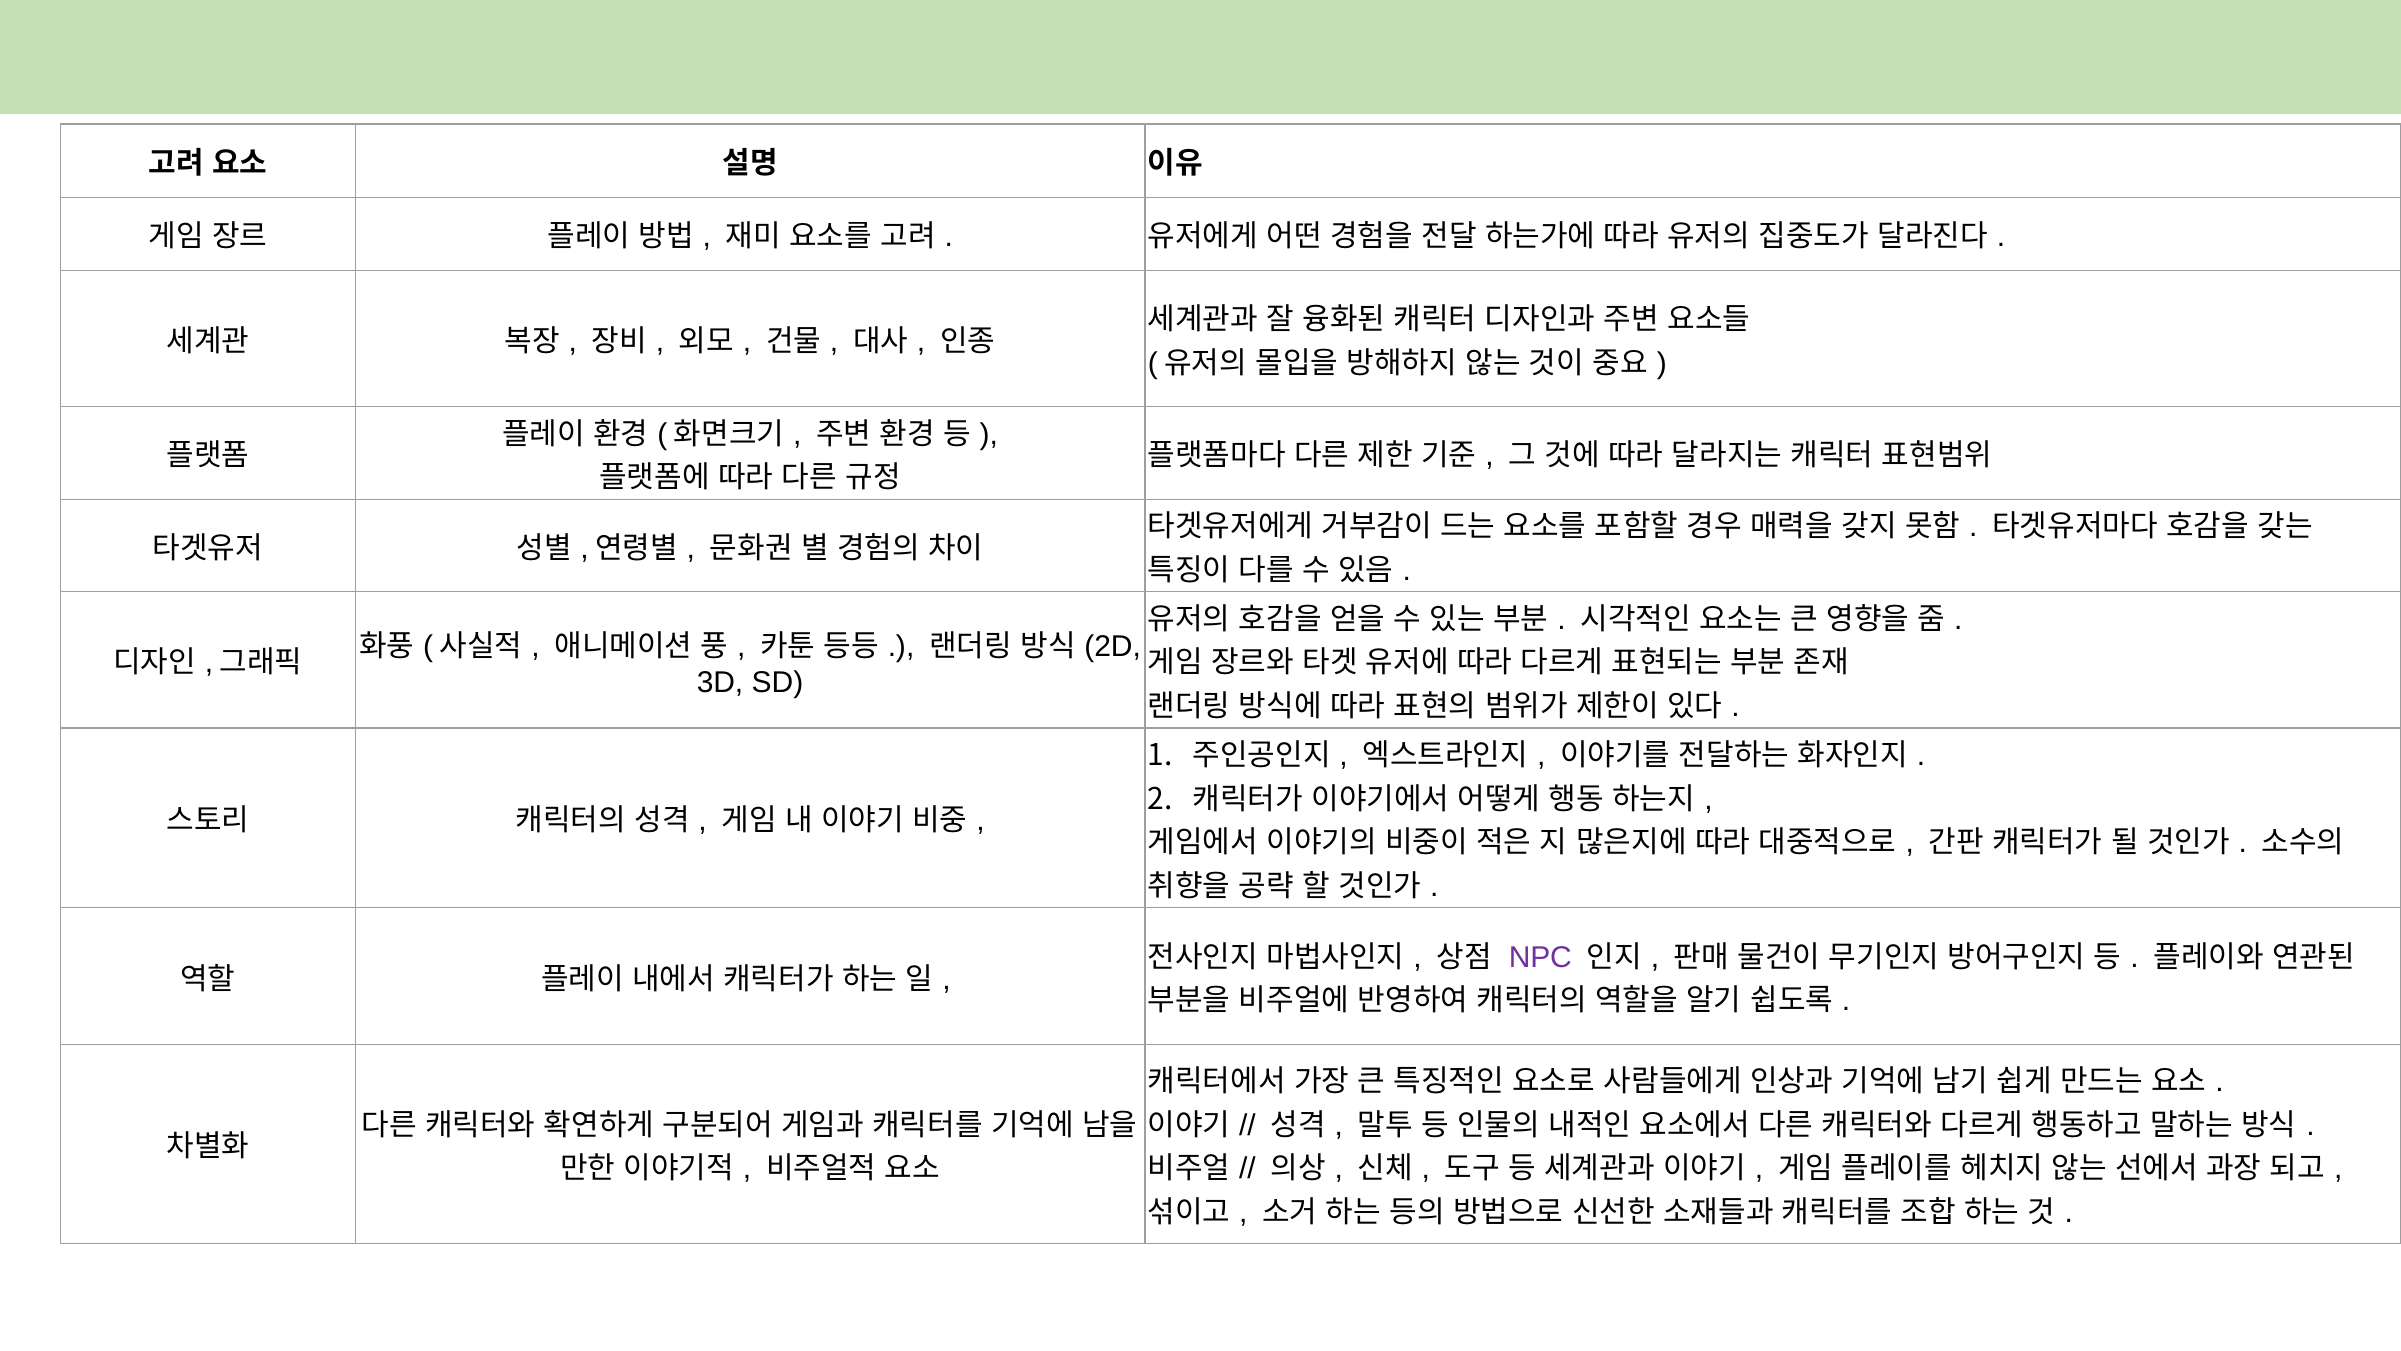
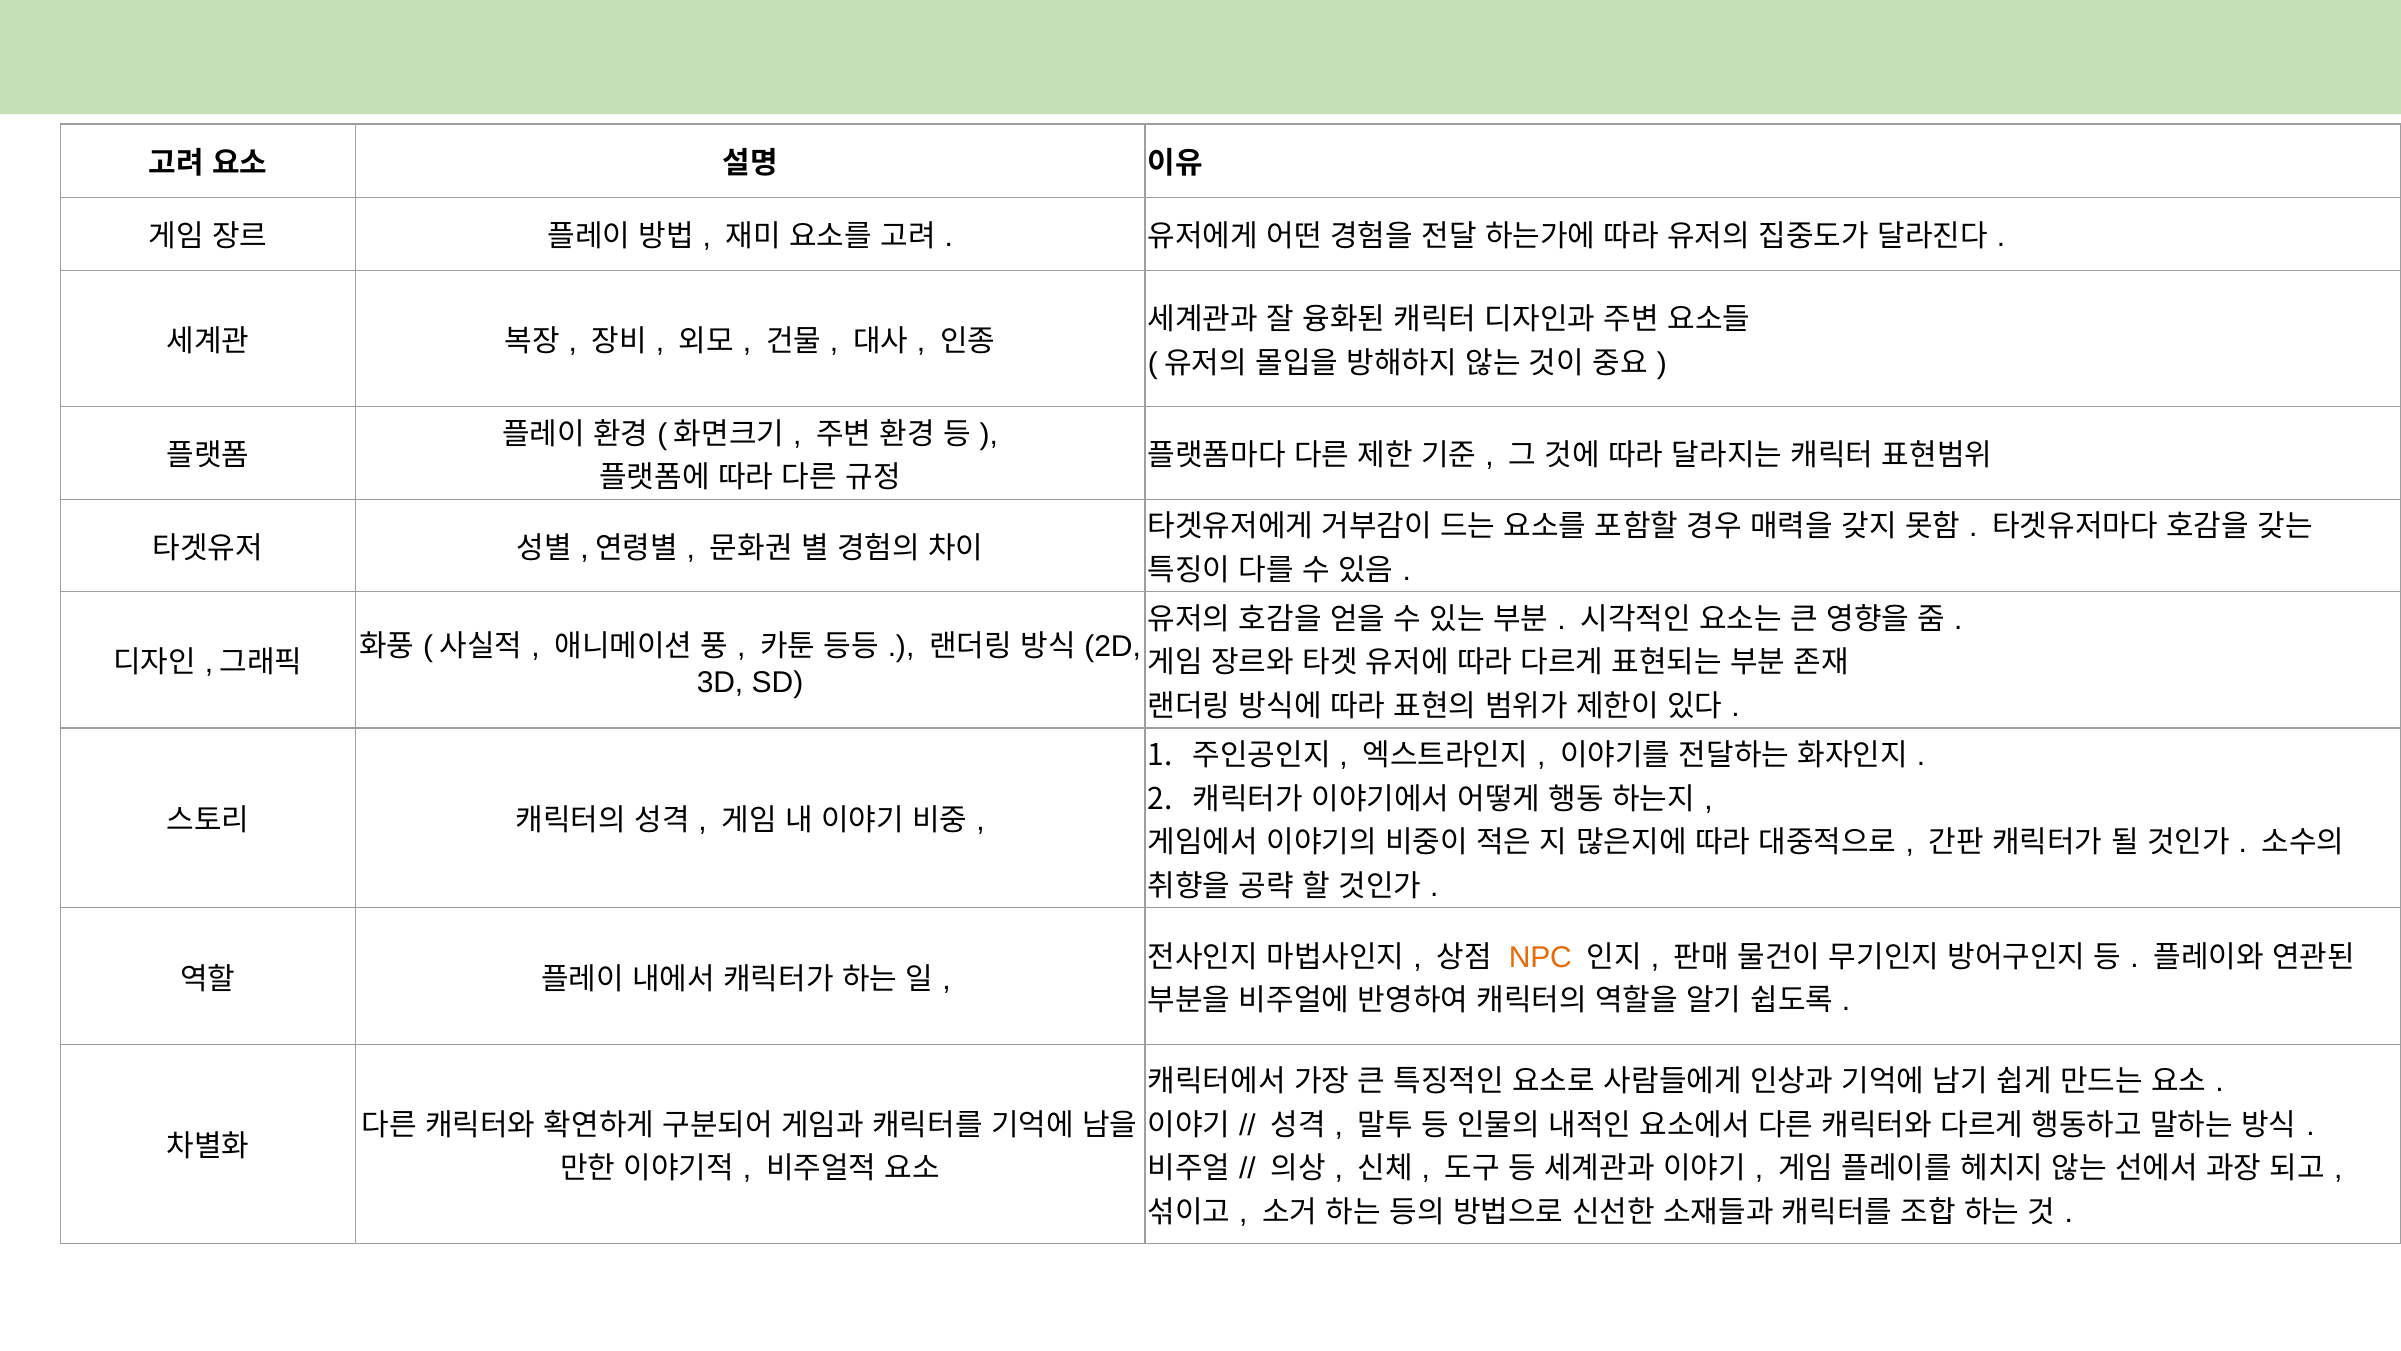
NPC colour: purple -> orange
